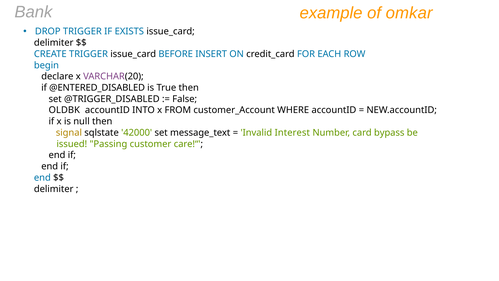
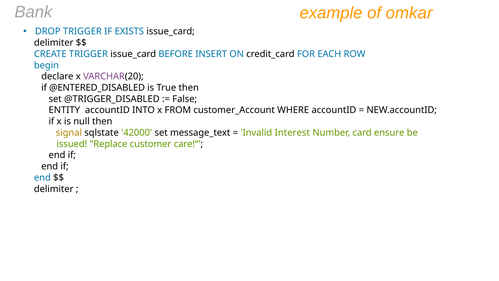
OLDBK: OLDBK -> ENTITY
bypass: bypass -> ensure
Passing: Passing -> Replace
